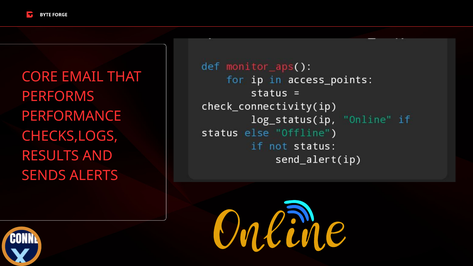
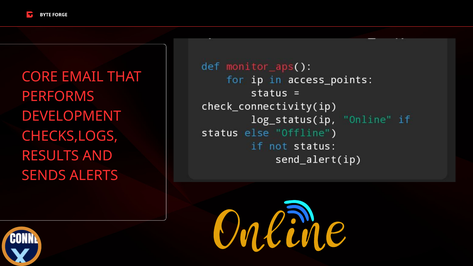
PERFORMANCE: PERFORMANCE -> DEVELOPMENT
